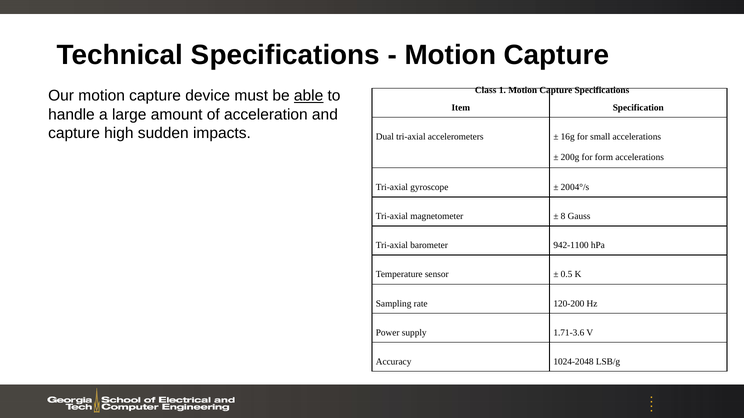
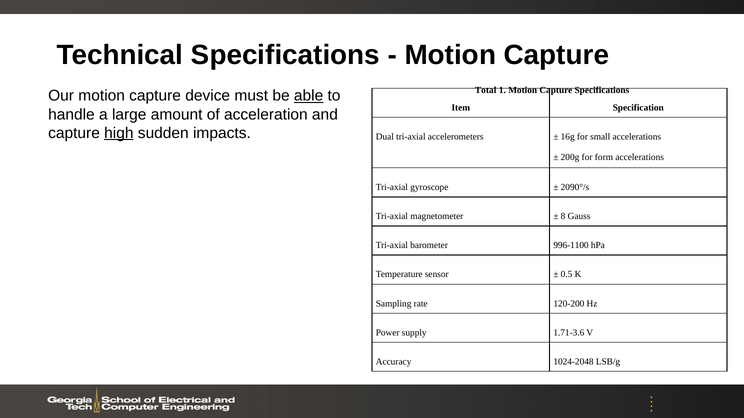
Class: Class -> Total
high underline: none -> present
2004°/s: 2004°/s -> 2090°/s
942-1100: 942-1100 -> 996-1100
